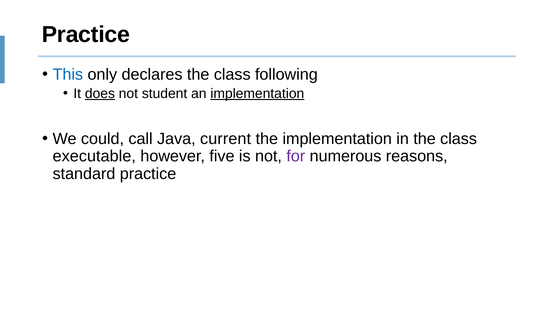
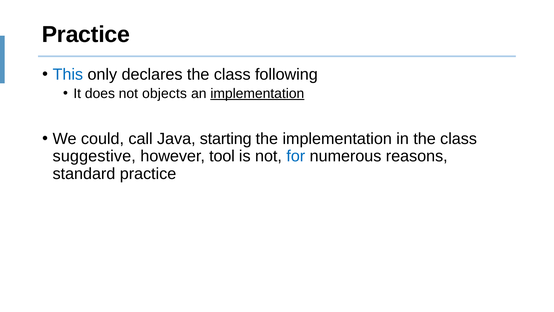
does underline: present -> none
student: student -> objects
current: current -> starting
executable: executable -> suggestive
five: five -> tool
for colour: purple -> blue
